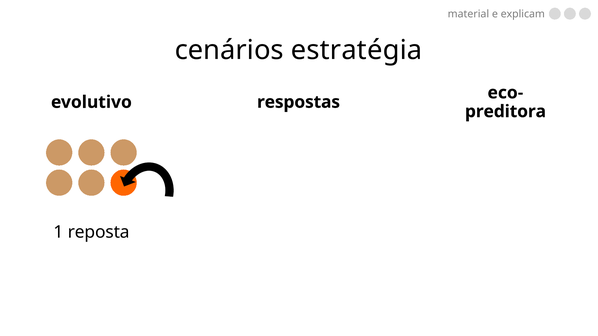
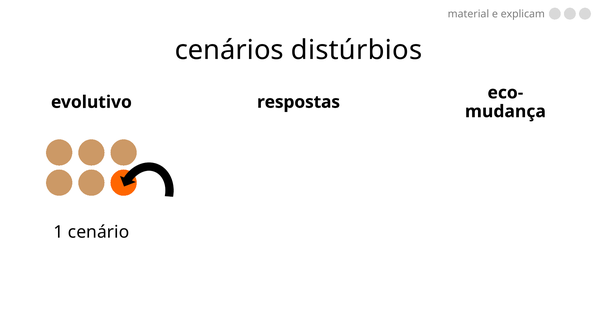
estratégia: estratégia -> distúrbios
preditora: preditora -> mudança
reposta: reposta -> cenário
